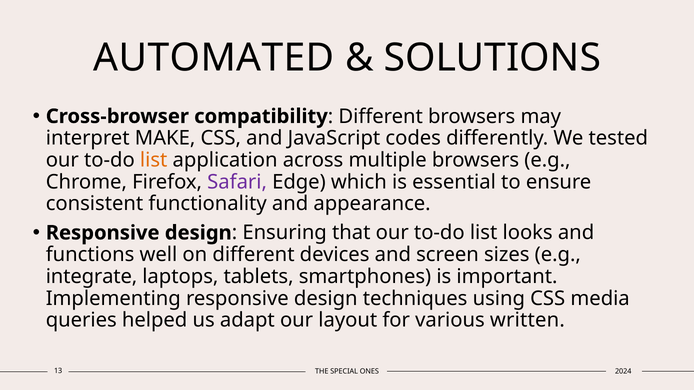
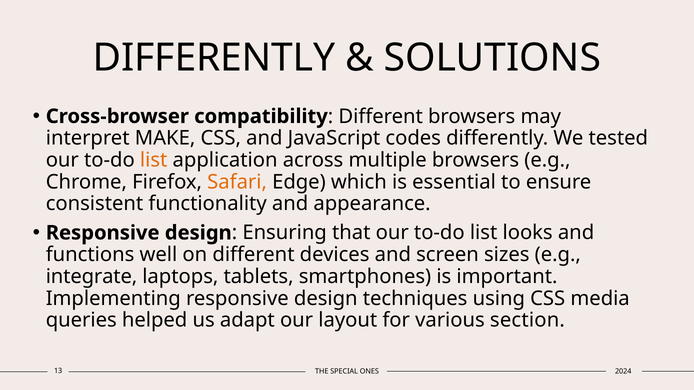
AUTOMATED at (214, 58): AUTOMATED -> DIFFERENTLY
Safari colour: purple -> orange
written: written -> section
